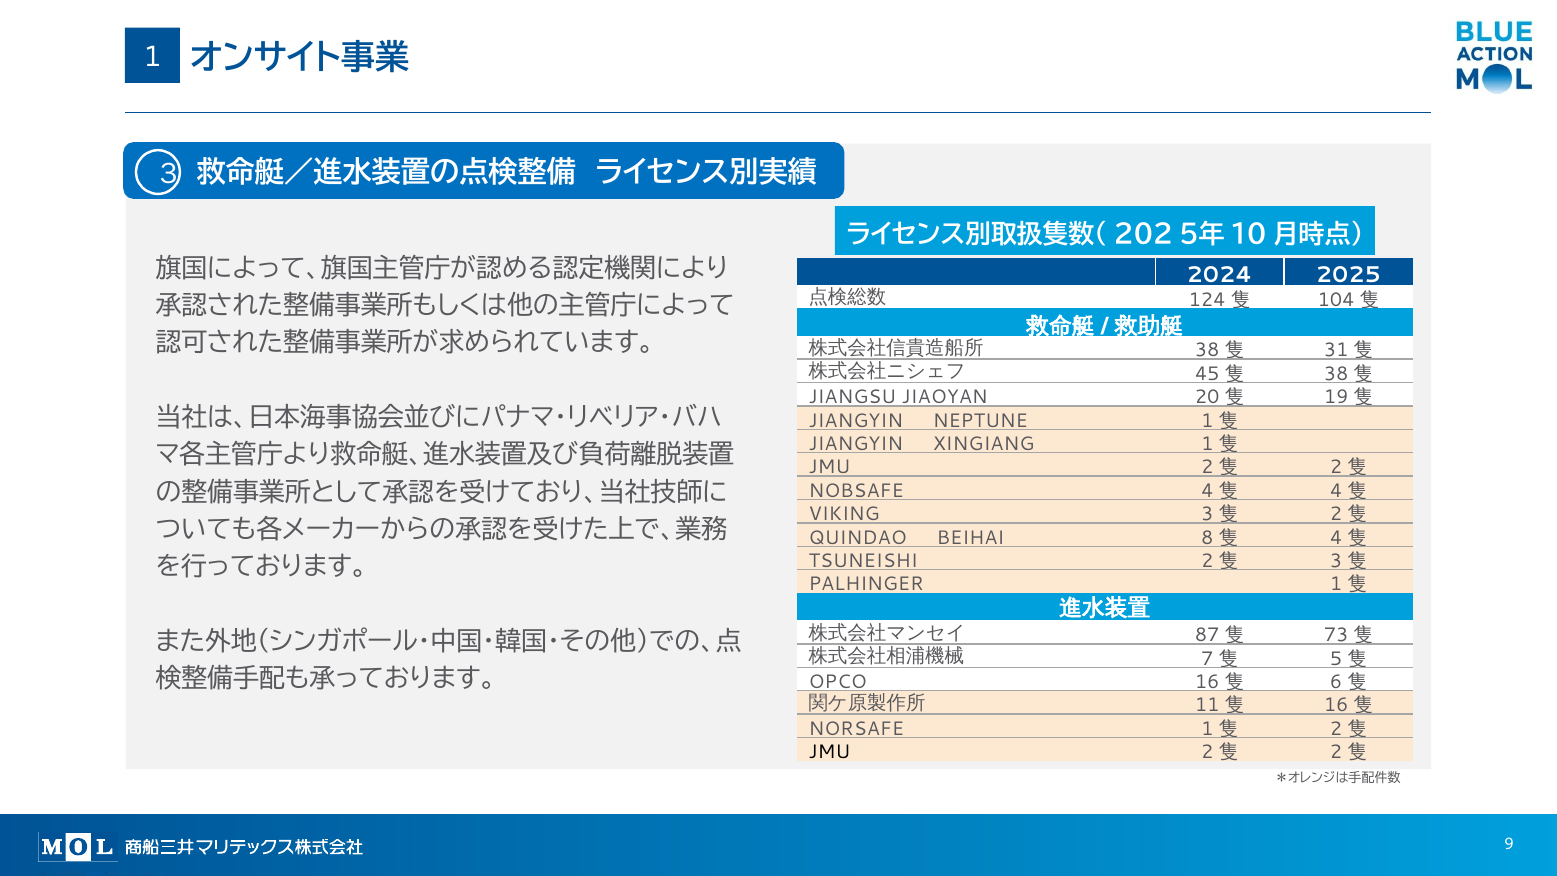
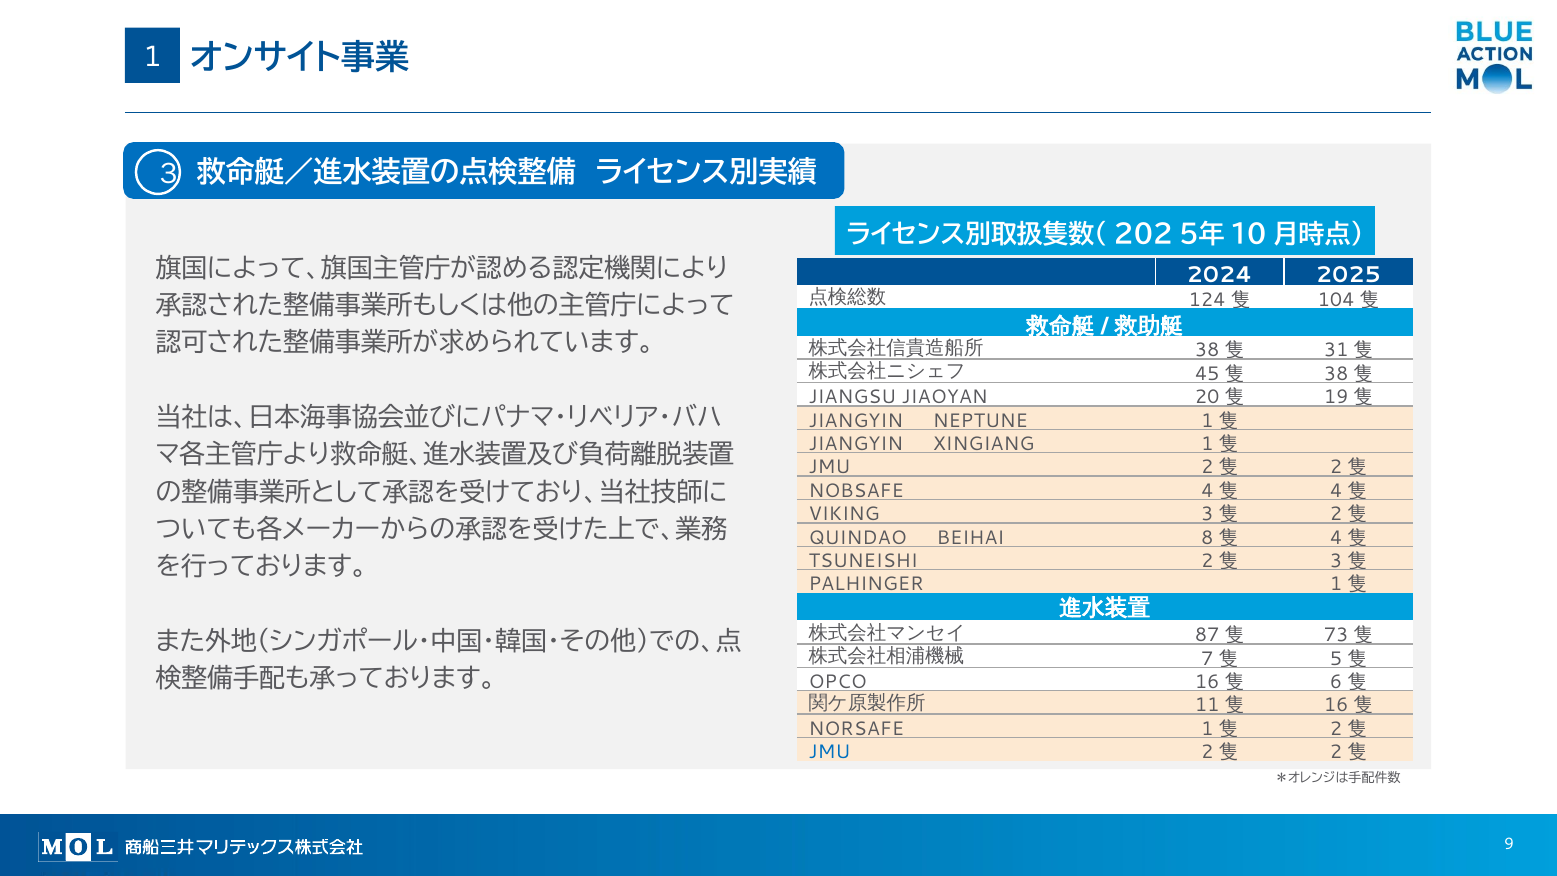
JMU at (829, 752) colour: black -> blue
